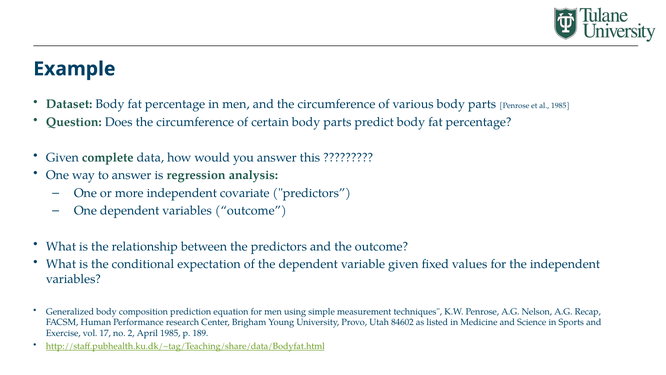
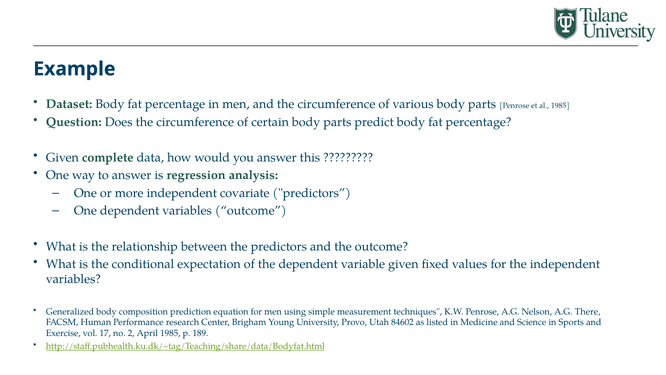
Recap: Recap -> There
